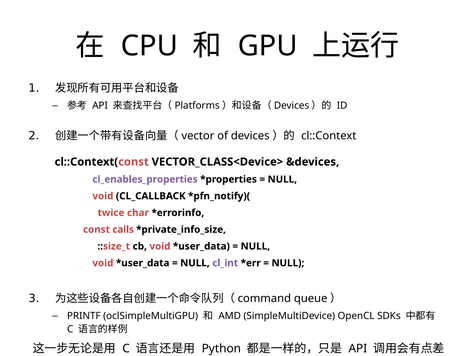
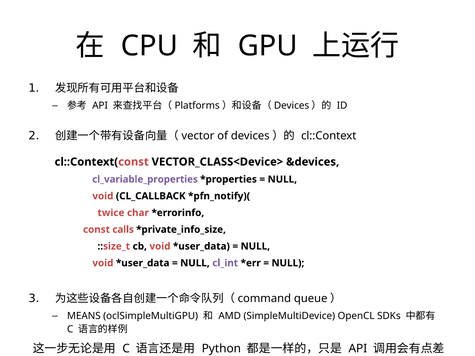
cl_enables_properties: cl_enables_properties -> cl_variable_properties
PRINTF: PRINTF -> MEANS
